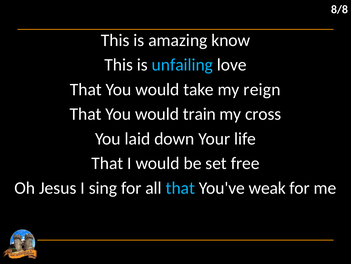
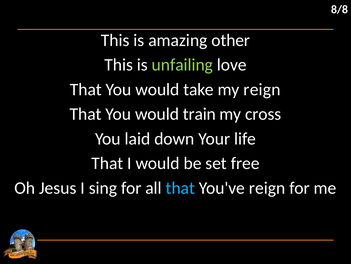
know: know -> other
unfailing colour: light blue -> light green
You've weak: weak -> reign
